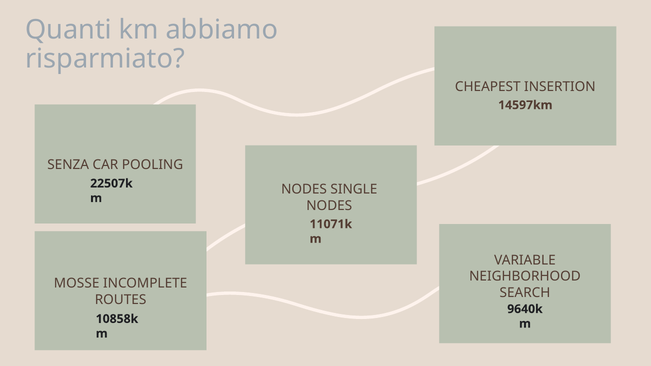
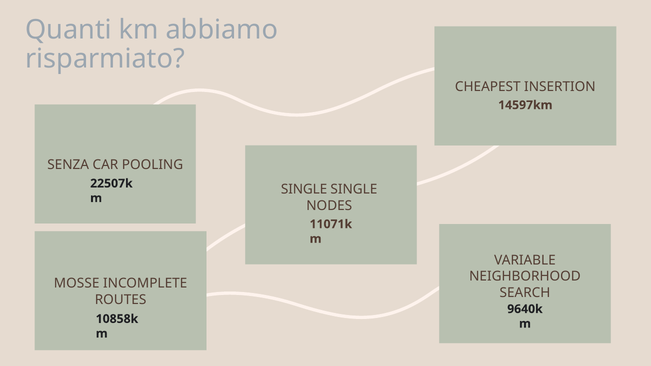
NODES at (304, 190): NODES -> SINGLE
